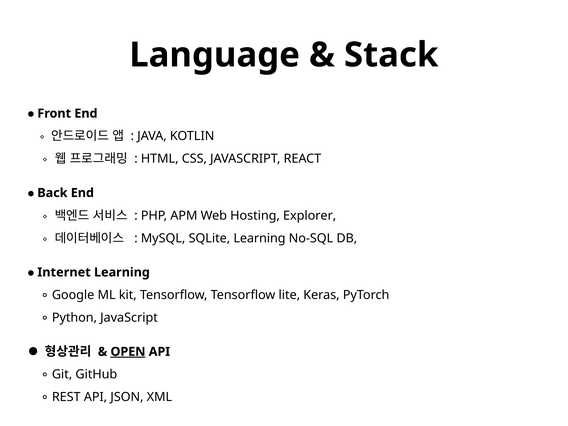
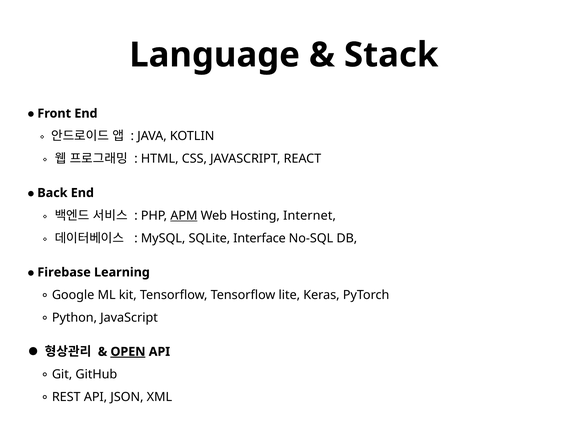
APM underline: none -> present
Explorer: Explorer -> Internet
SQLite Learning: Learning -> Interface
Internet: Internet -> Firebase
